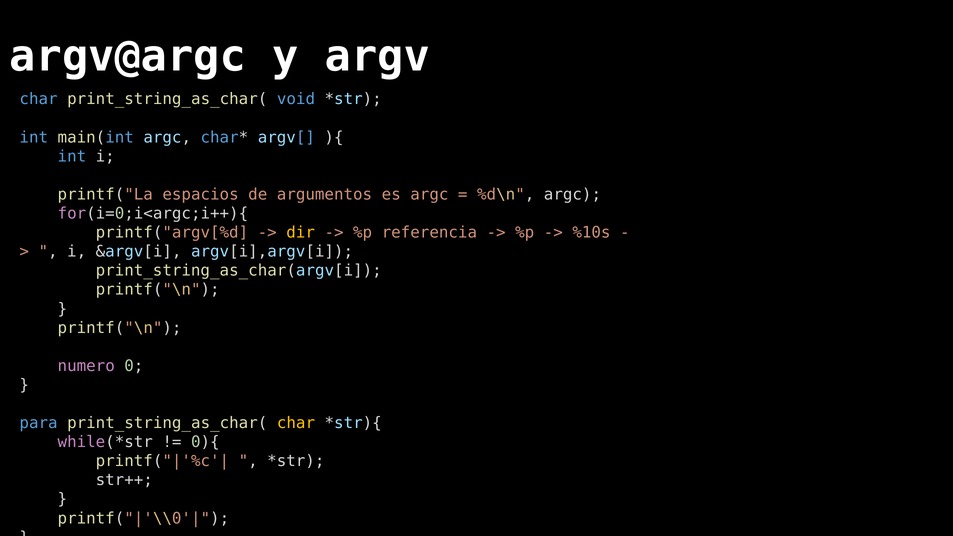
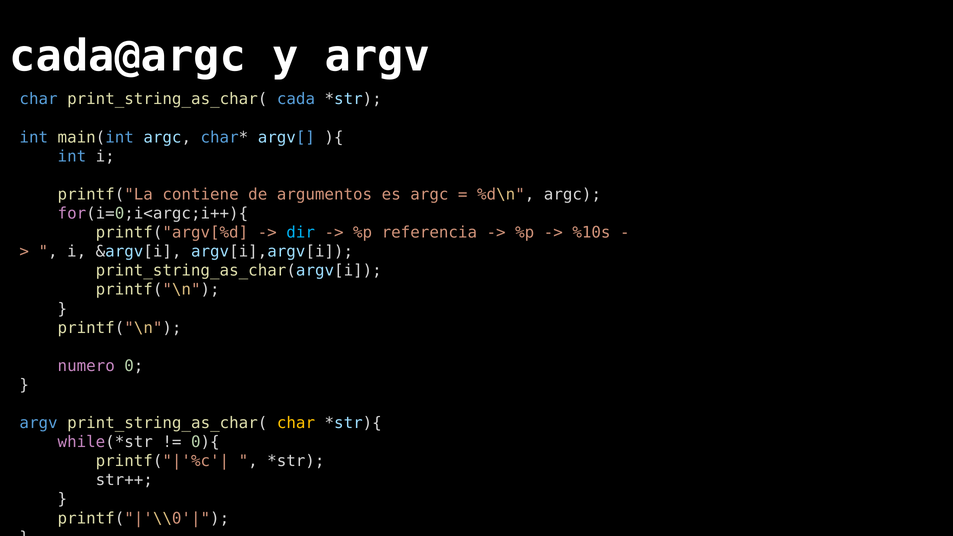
argv@argc: argv@argc -> cada@argc
void: void -> cada
espacios: espacios -> contiene
dir colour: yellow -> light blue
para at (39, 423): para -> argv
